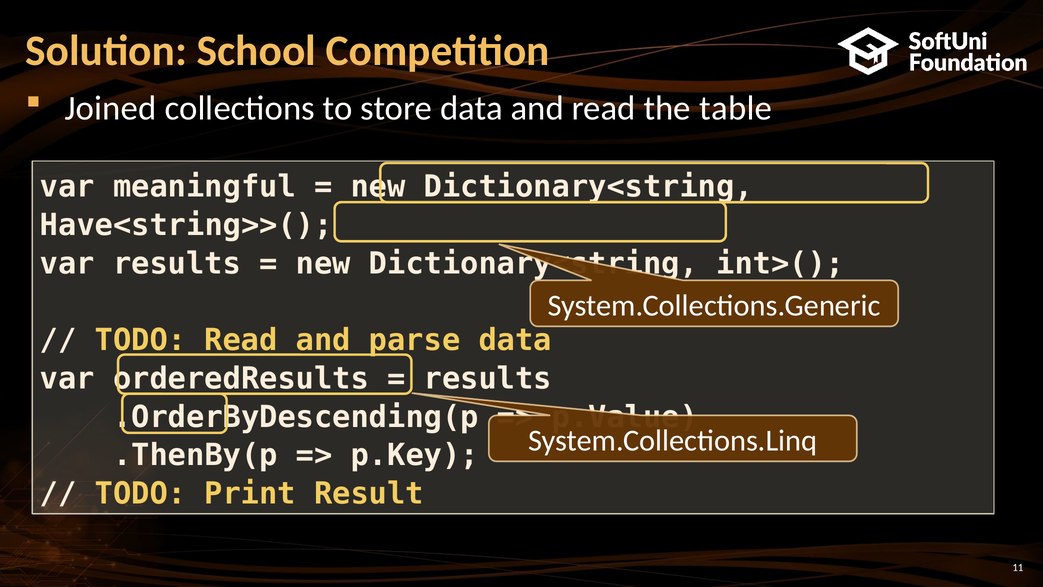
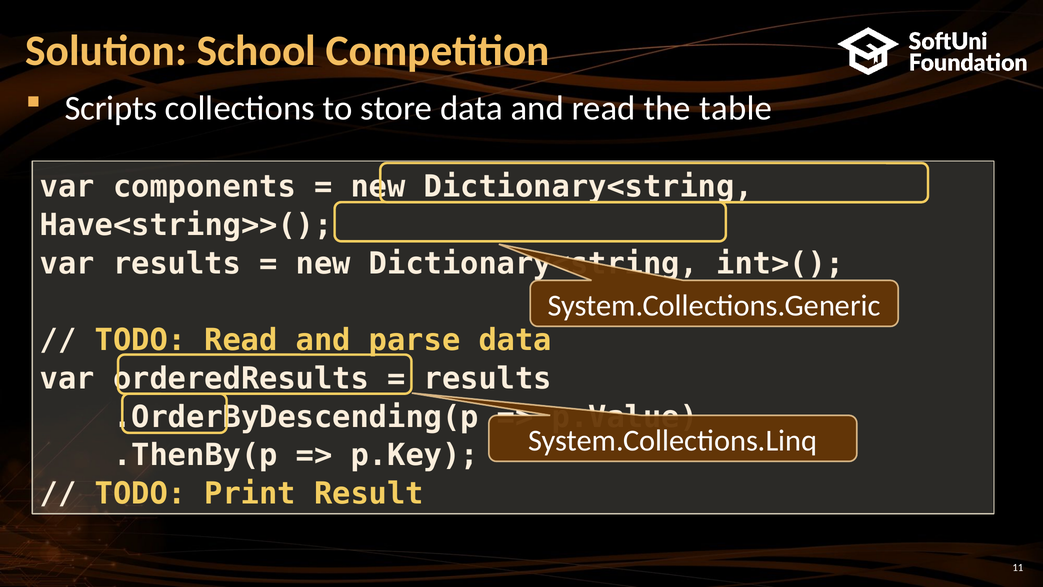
Joined: Joined -> Scripts
meaningful: meaningful -> components
